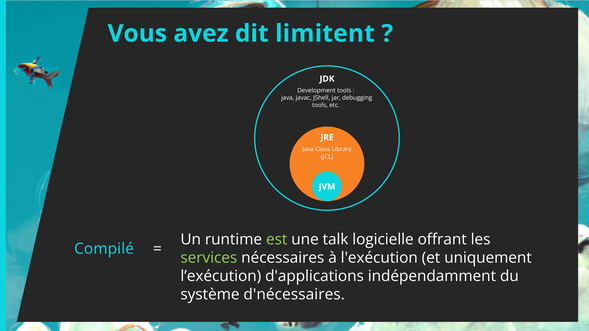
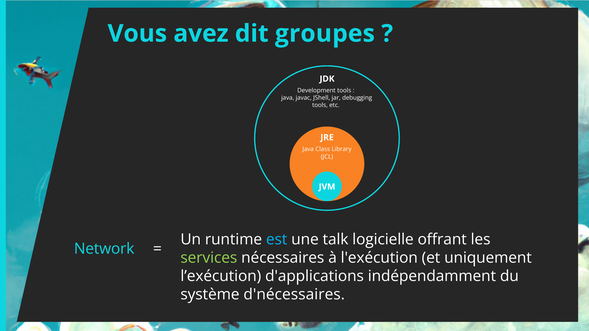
limitent: limitent -> groupes
est colour: light green -> light blue
Compilé: Compilé -> Network
